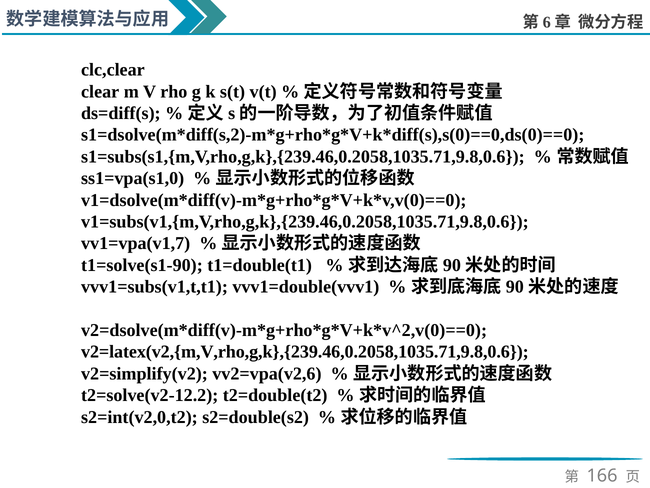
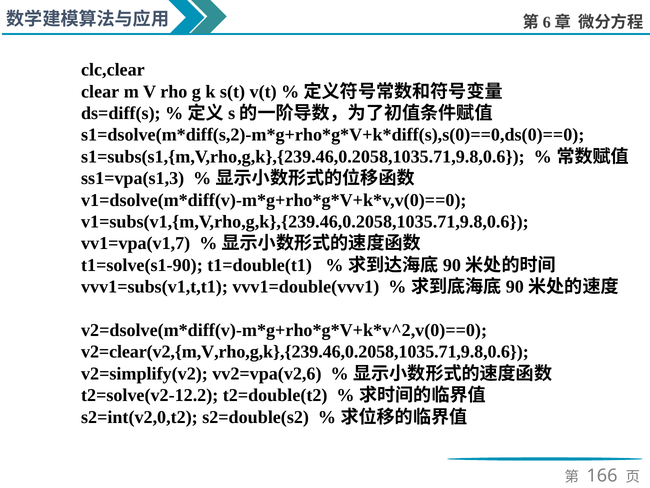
ss1=vpa(s1,0: ss1=vpa(s1,0 -> ss1=vpa(s1,3
v2=latex(v2,{m,V,rho,g,k},{239.46,0.2058,1035.71,9.8,0.6: v2=latex(v2,{m,V,rho,g,k},{239.46,0.2058,1035.71,9.8,0.6 -> v2=clear(v2,{m,V,rho,g,k},{239.46,0.2058,1035.71,9.8,0.6
